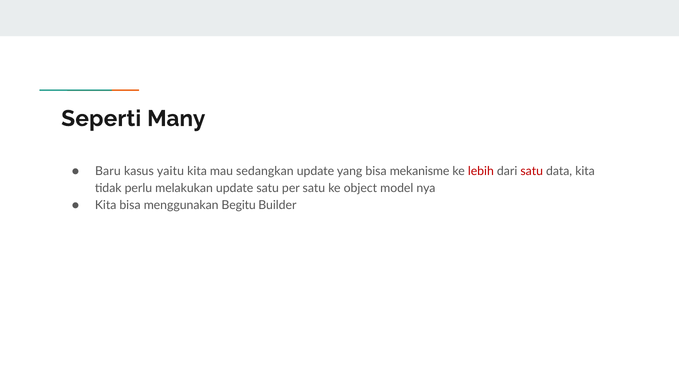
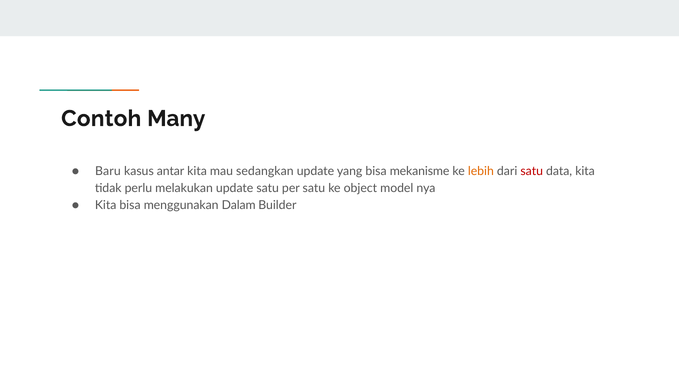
Seperti: Seperti -> Contoh
yaitu: yaitu -> antar
lebih colour: red -> orange
Begitu: Begitu -> Dalam
